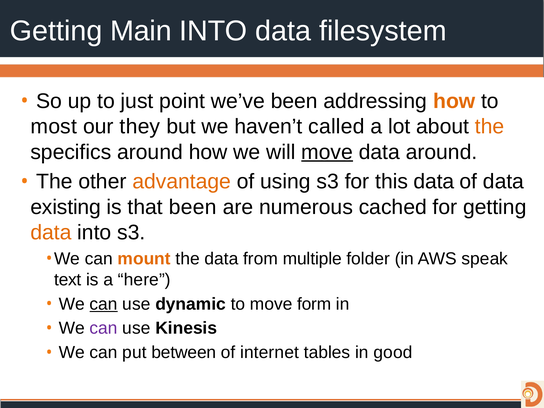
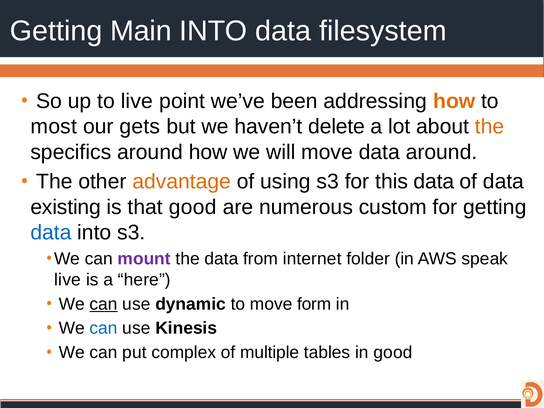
to just: just -> live
they: they -> gets
called: called -> delete
move at (327, 152) underline: present -> none
that been: been -> good
cached: cached -> custom
data at (51, 232) colour: orange -> blue
mount colour: orange -> purple
multiple: multiple -> internet
text at (68, 280): text -> live
can at (104, 328) colour: purple -> blue
between: between -> complex
internet: internet -> multiple
